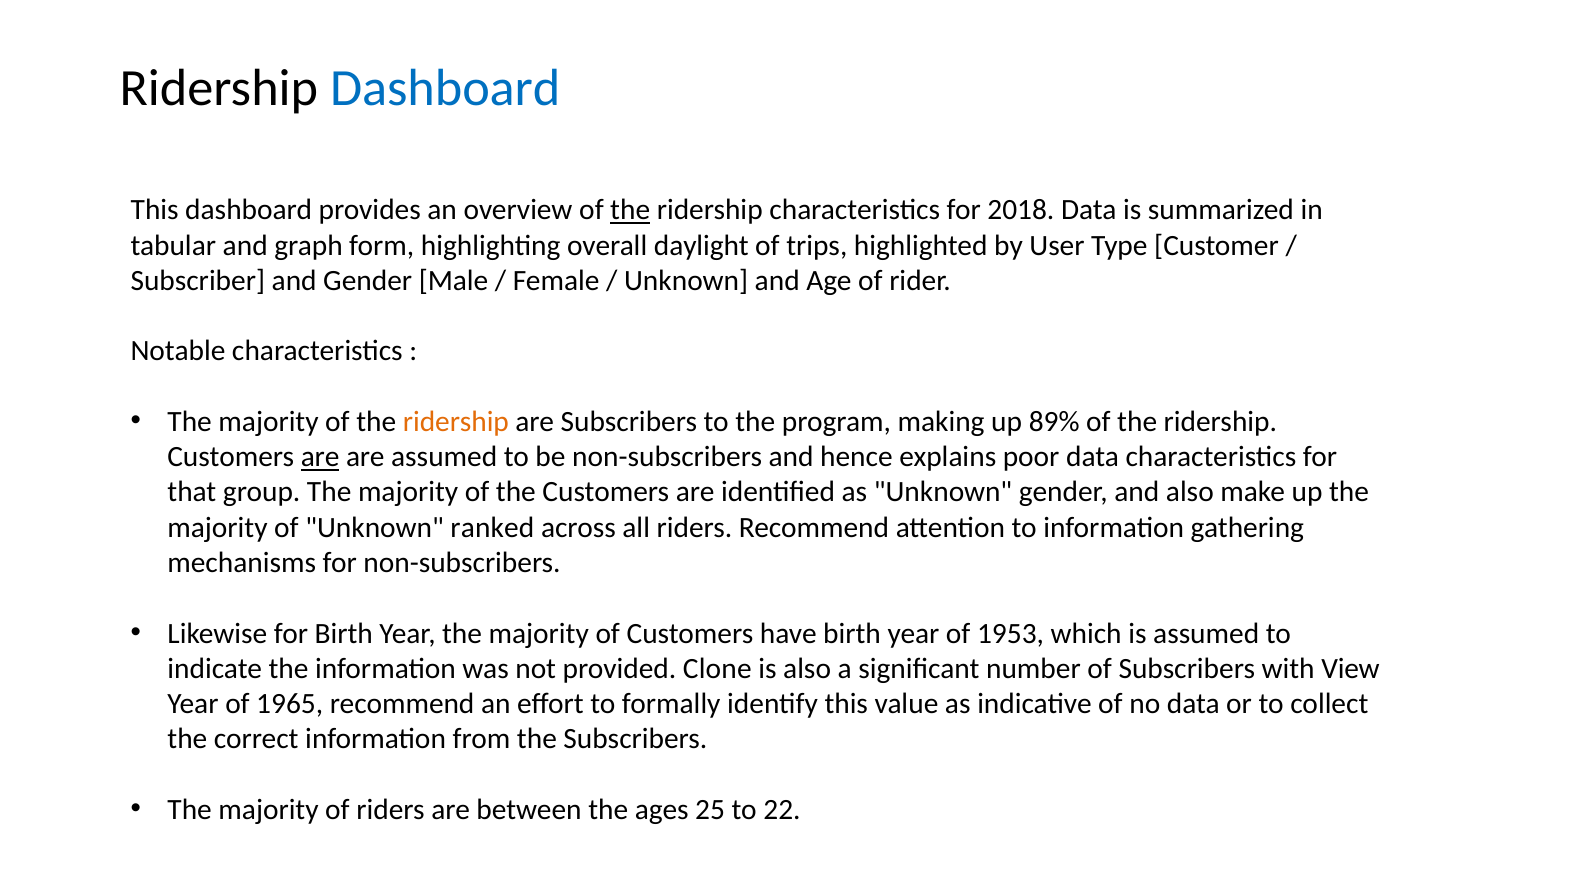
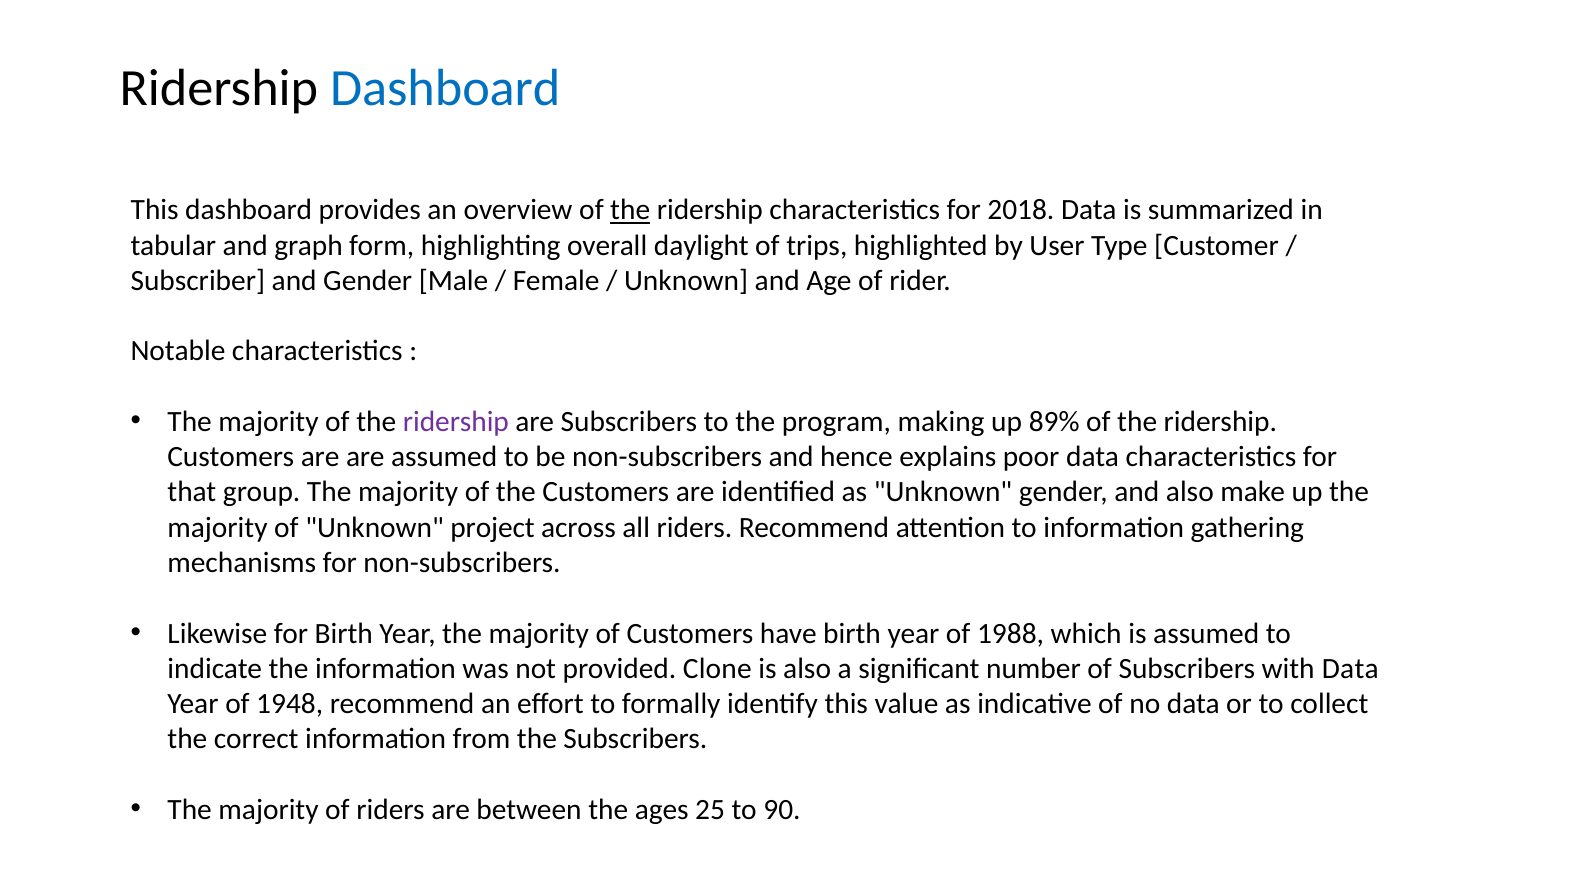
ridership at (456, 422) colour: orange -> purple
are at (320, 457) underline: present -> none
ranked: ranked -> project
1953: 1953 -> 1988
with View: View -> Data
1965: 1965 -> 1948
22: 22 -> 90
